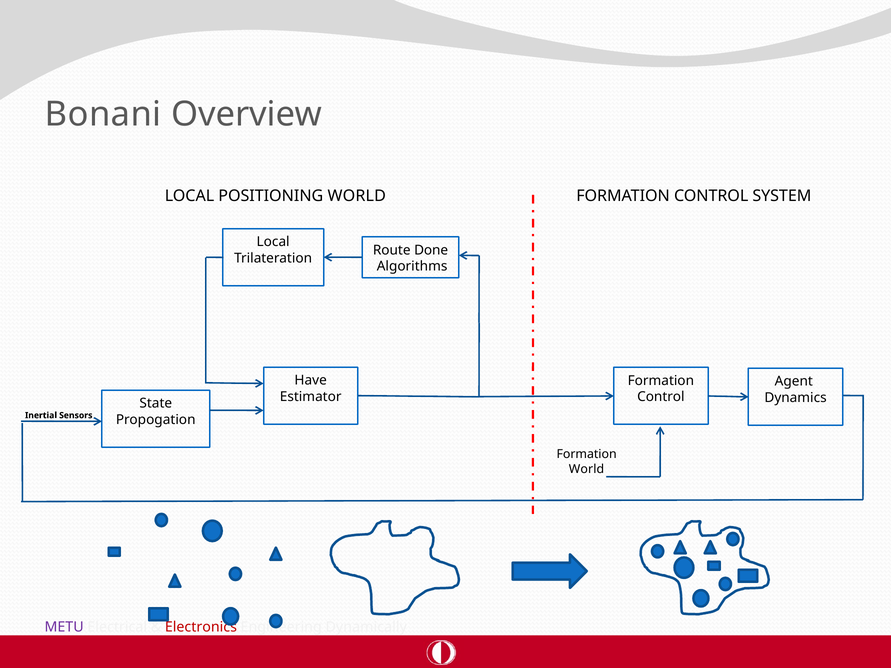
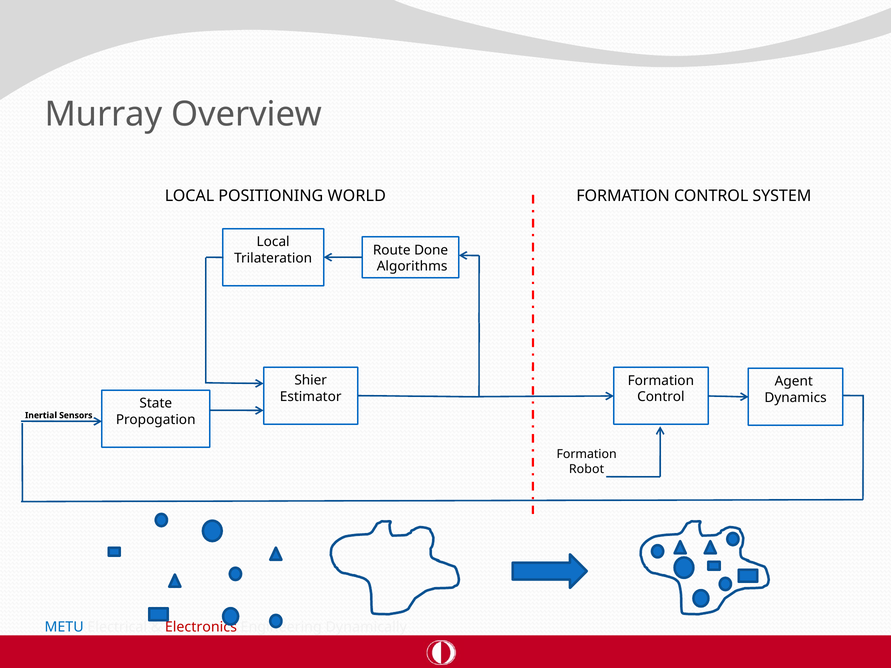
Bonani: Bonani -> Murray
Have: Have -> Shier
World at (587, 469): World -> Robot
METU colour: purple -> blue
